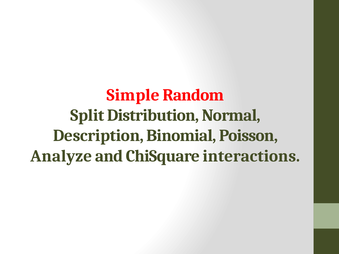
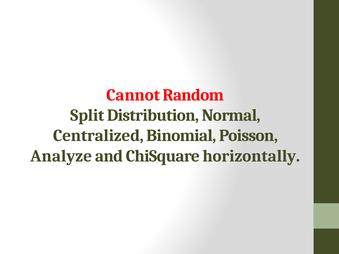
Simple: Simple -> Cannot
Description: Description -> Centralized
interactions: interactions -> horizontally
